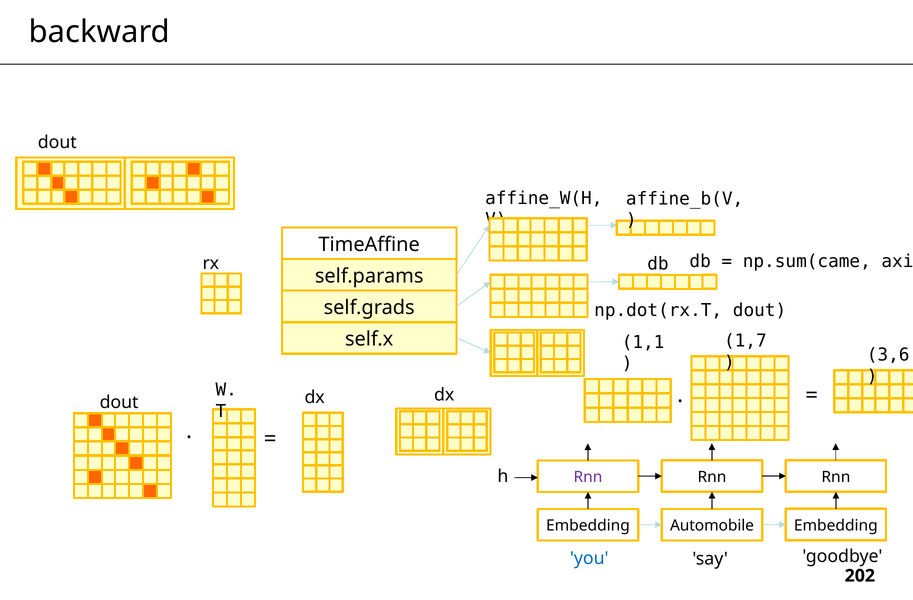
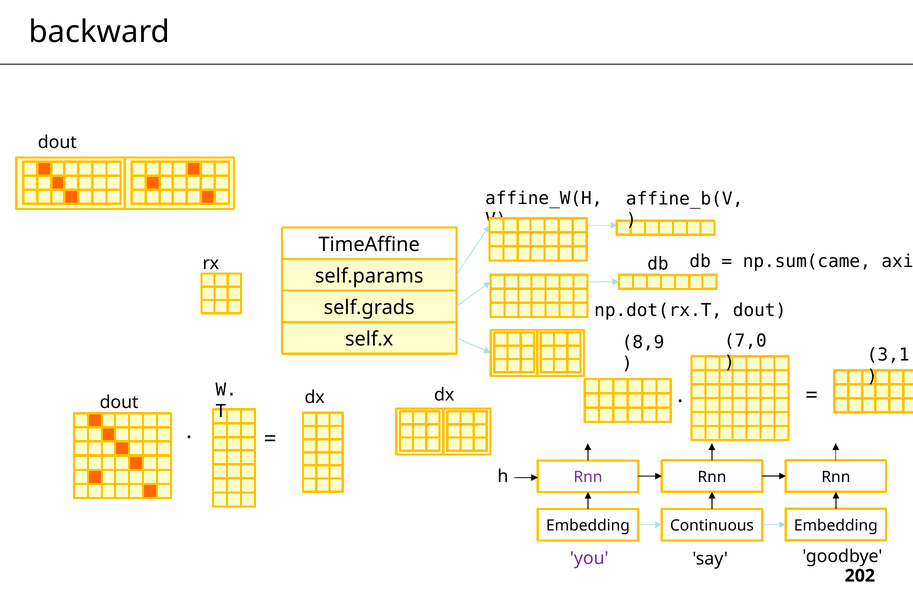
1,7: 1,7 -> 7,0
1,1: 1,1 -> 8,9
3,6: 3,6 -> 3,1
Automobile: Automobile -> Continuous
you colour: blue -> purple
